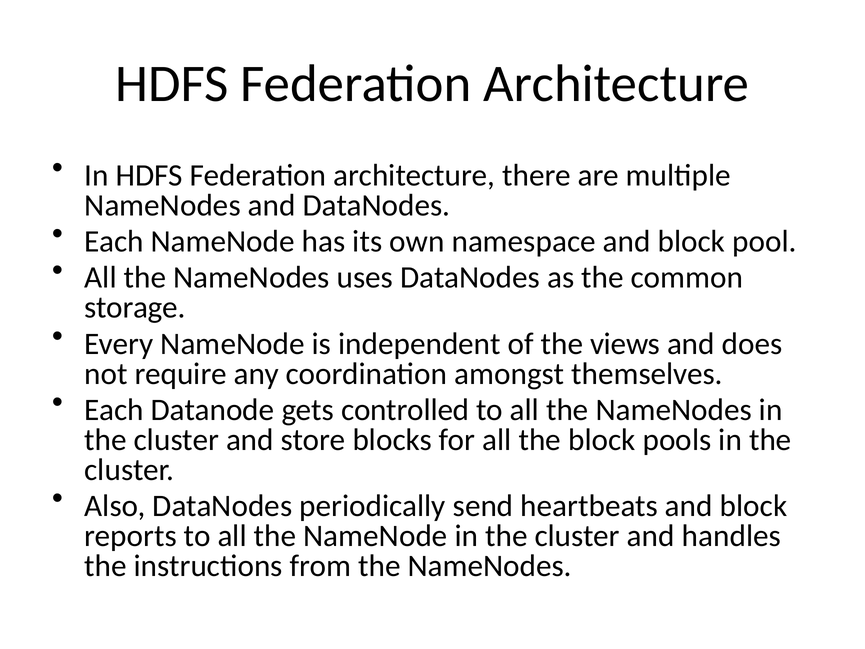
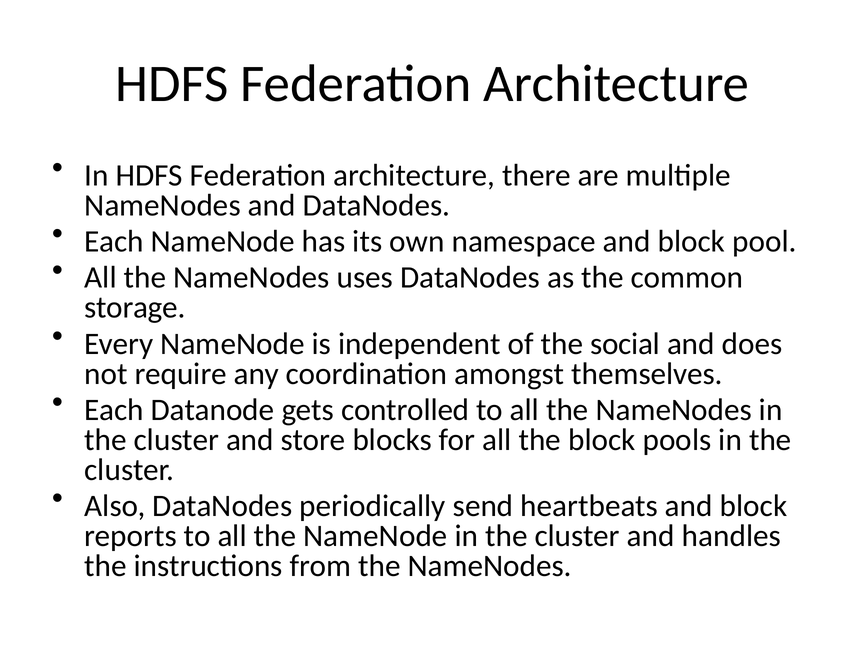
views: views -> social
